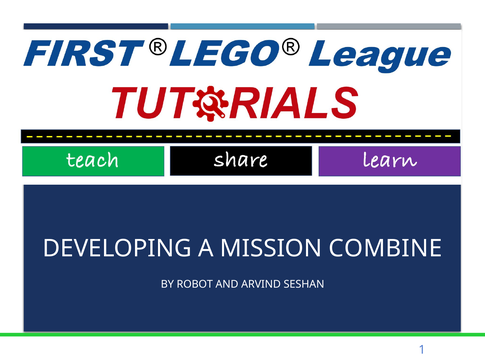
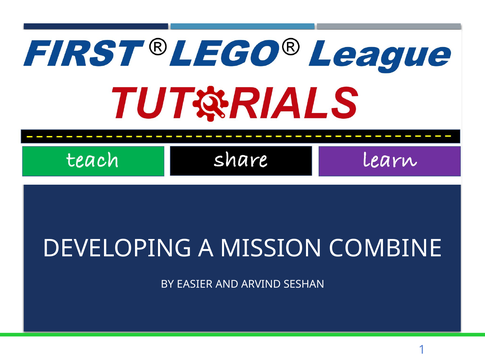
ROBOT: ROBOT -> EASIER
